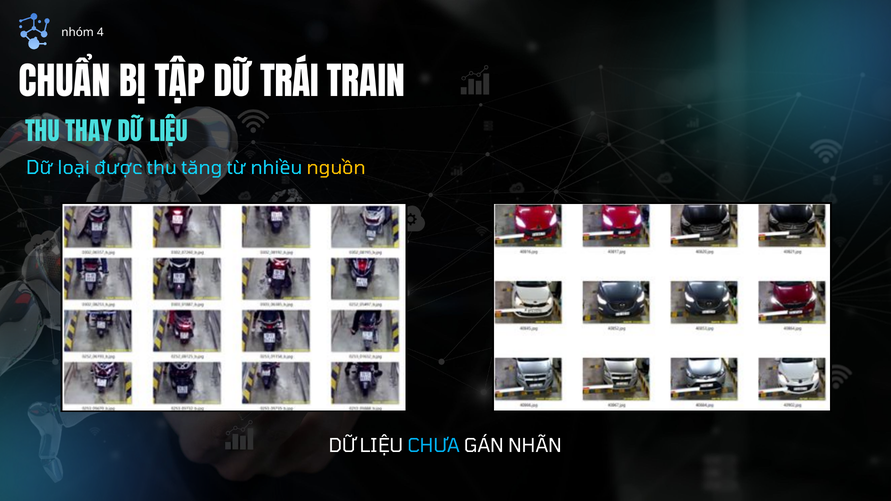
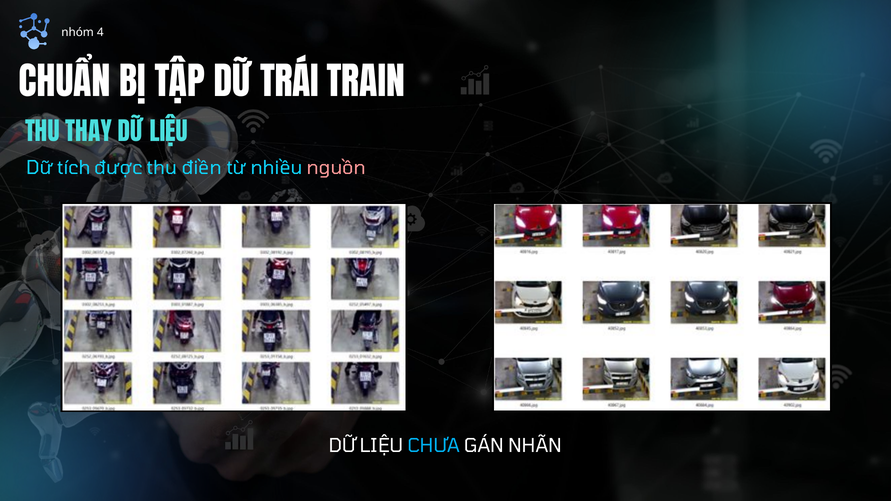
loại: loại -> tích
tăng: tăng -> điền
nguồn colour: yellow -> pink
